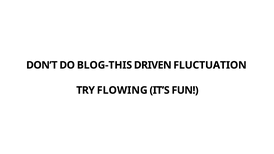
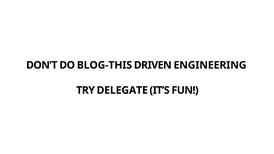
FLUCTUATION: FLUCTUATION -> ENGINEERING
FLOWING: FLOWING -> DELEGATE
